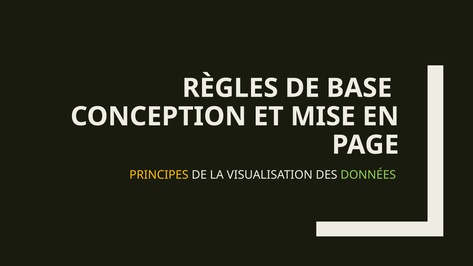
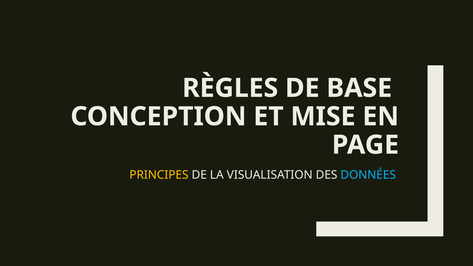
DONNÉES colour: light green -> light blue
